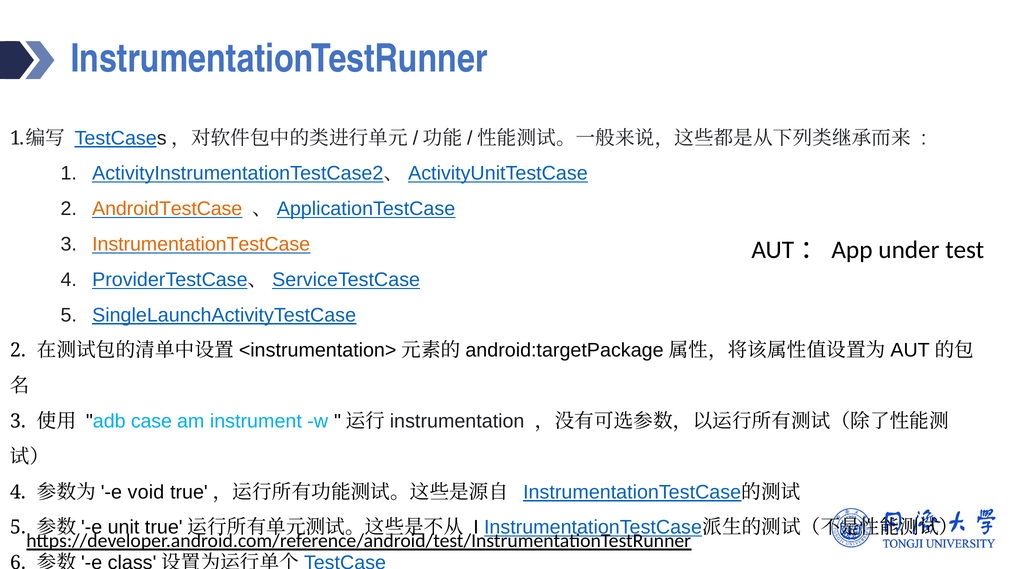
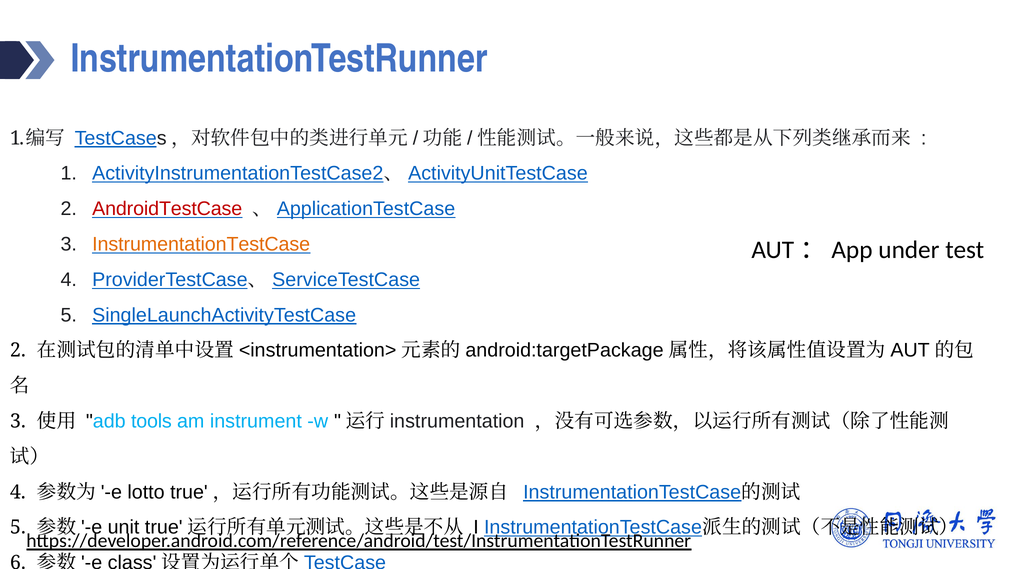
AndroidTestCase colour: orange -> red
case: case -> tools
void: void -> lotto
